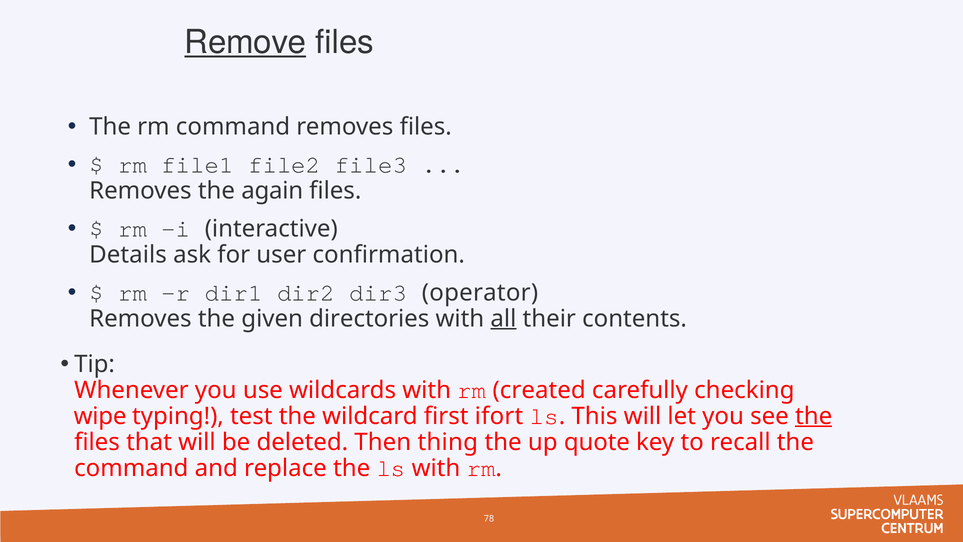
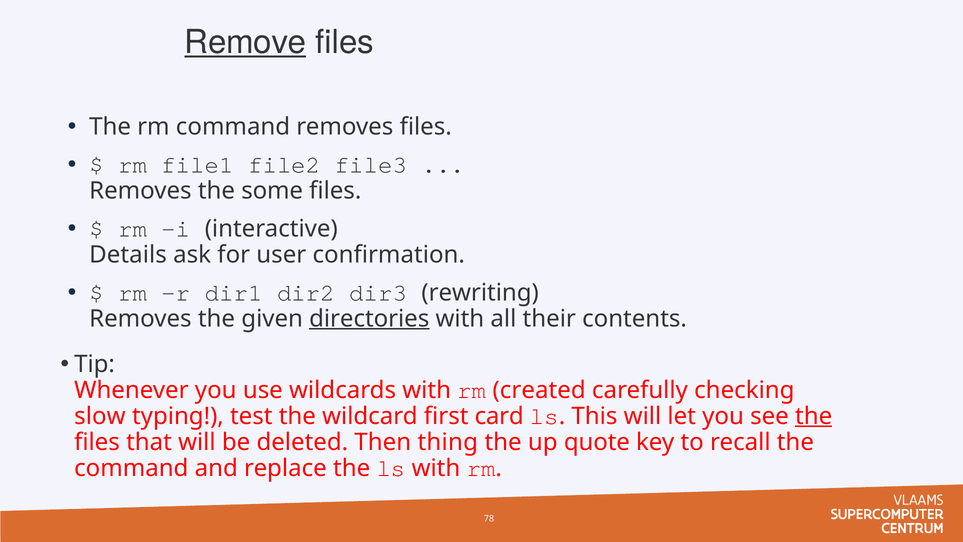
again: again -> some
operator: operator -> rewriting
directories underline: none -> present
all underline: present -> none
wipe: wipe -> slow
ifort: ifort -> card
